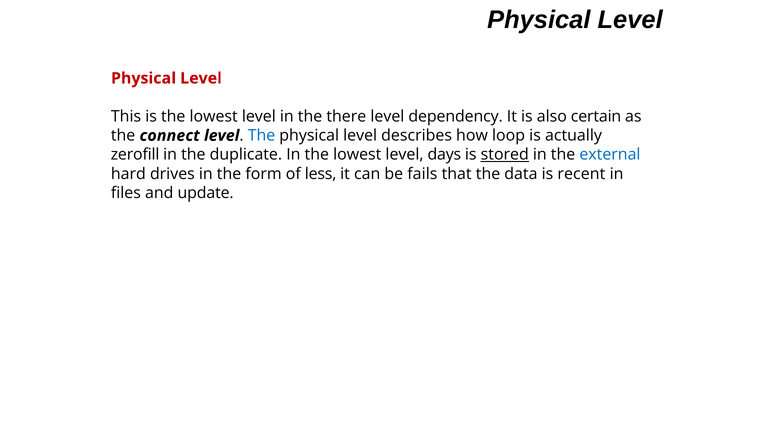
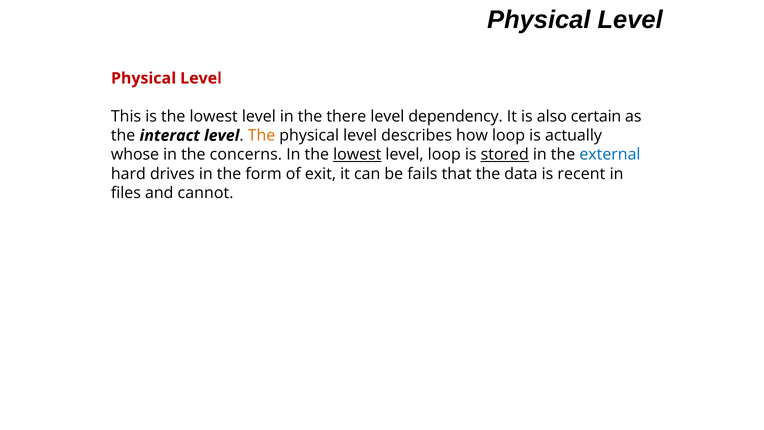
connect: connect -> interact
The at (261, 136) colour: blue -> orange
zerofill: zerofill -> whose
duplicate: duplicate -> concerns
lowest at (357, 155) underline: none -> present
level days: days -> loop
less: less -> exit
update: update -> cannot
